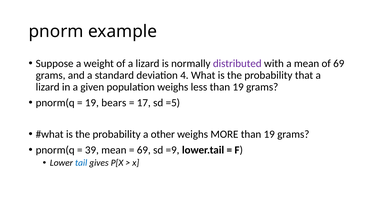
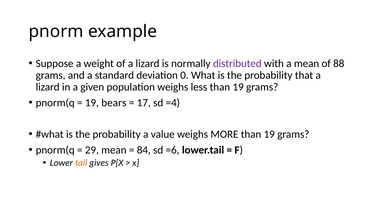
of 69: 69 -> 88
4: 4 -> 0
=5: =5 -> =4
other: other -> value
39: 39 -> 29
69 at (144, 150): 69 -> 84
=9: =9 -> =6
tail colour: blue -> orange
